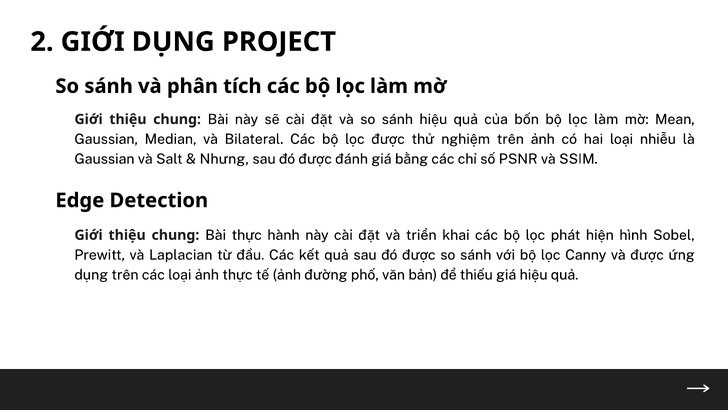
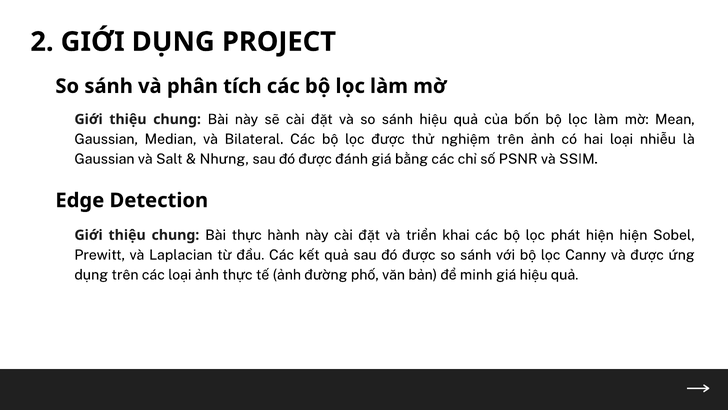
hiện hình: hình -> hiện
thiếu: thiếu -> minh
